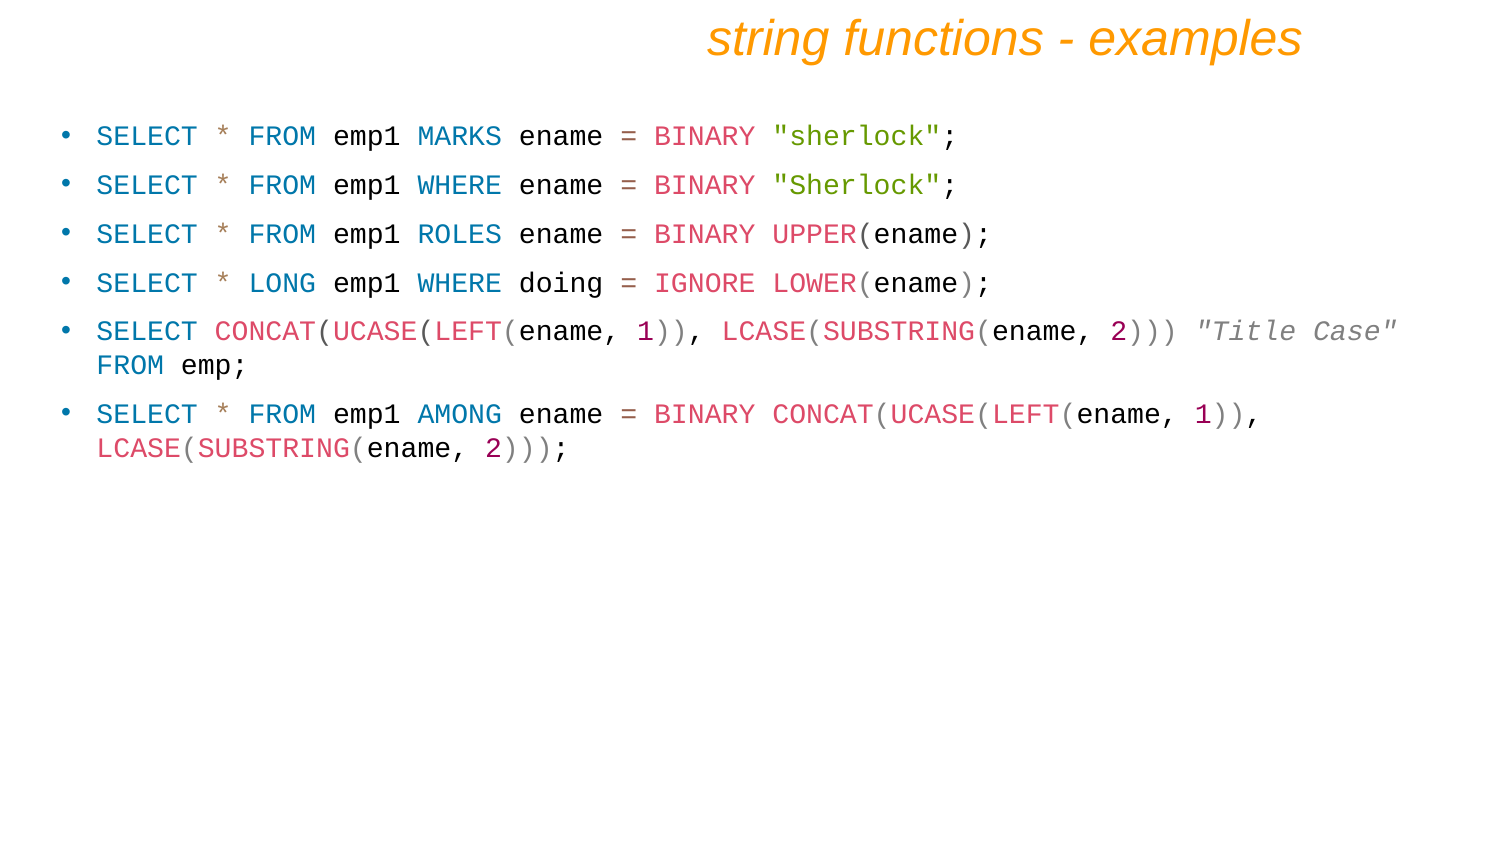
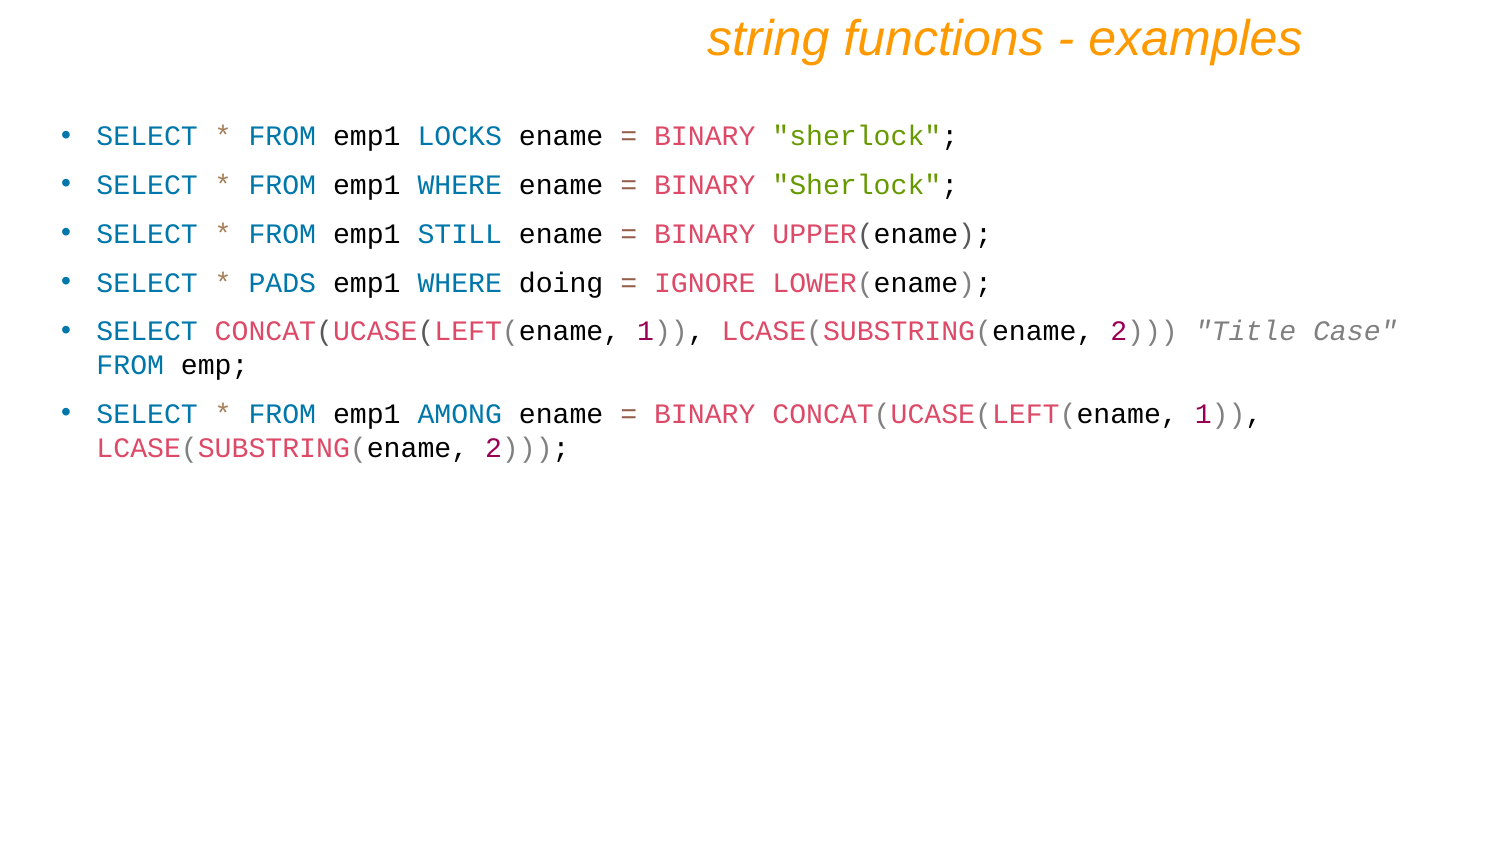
MARKS: MARKS -> LOCKS
ROLES: ROLES -> STILL
LONG: LONG -> PADS
